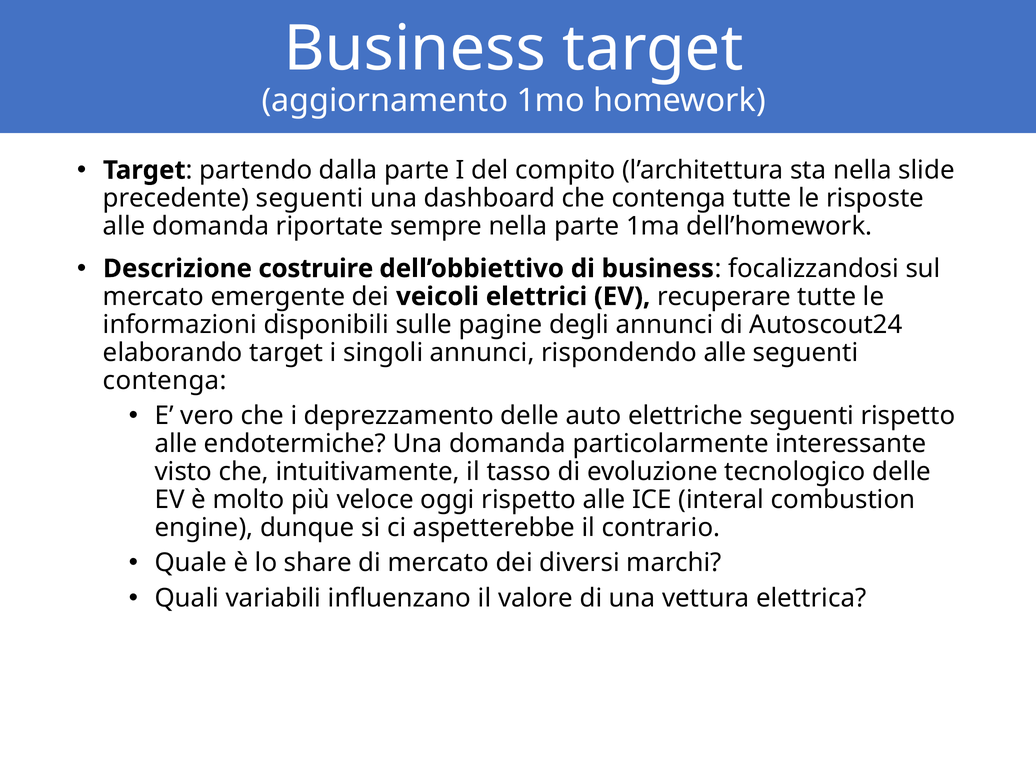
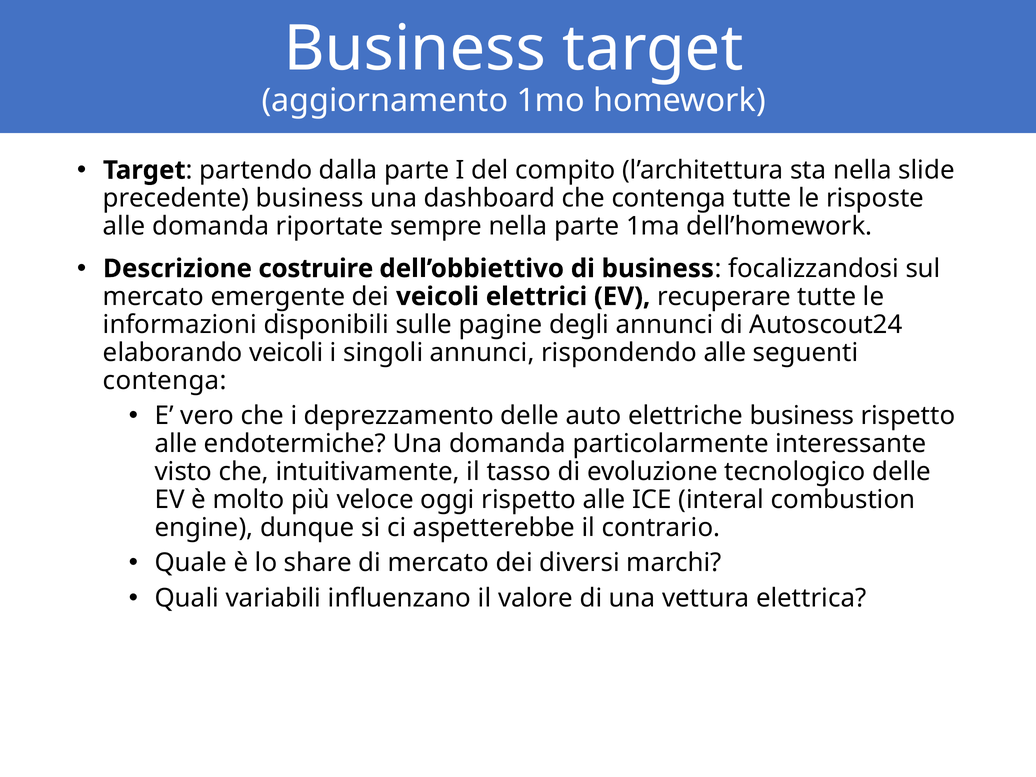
precedente seguenti: seguenti -> business
elaborando target: target -> veicoli
elettriche seguenti: seguenti -> business
